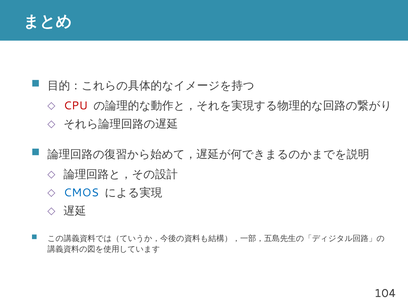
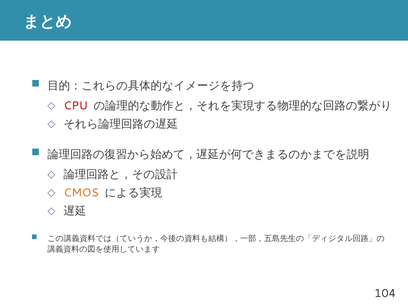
CMOS colour: blue -> orange
